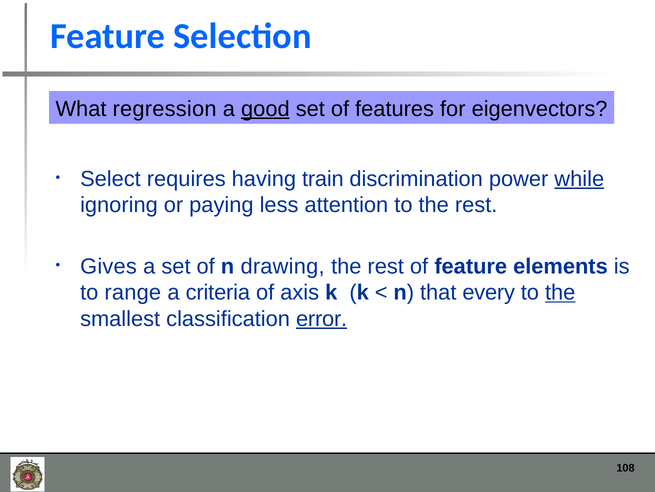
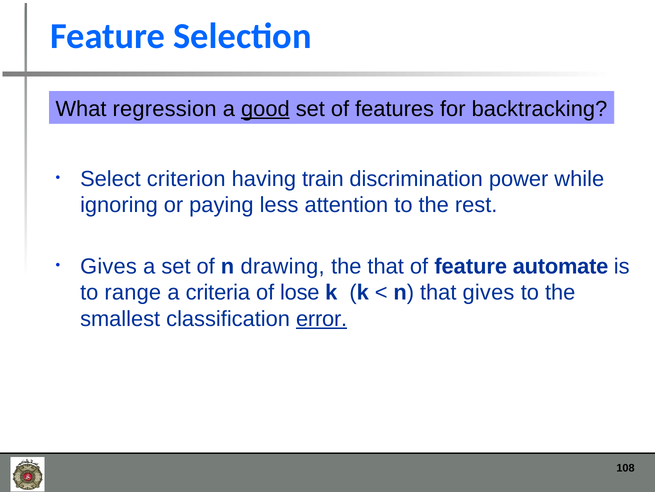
eigenvectors: eigenvectors -> backtracking
requires: requires -> criterion
while underline: present -> none
rest at (386, 266): rest -> that
elements: elements -> automate
axis: axis -> lose
that every: every -> gives
the at (560, 292) underline: present -> none
